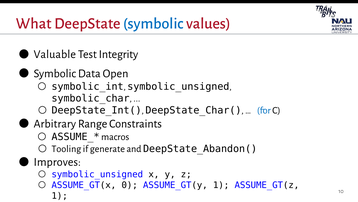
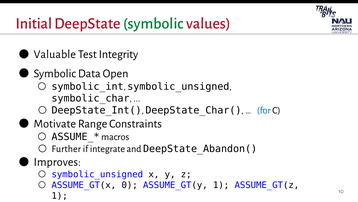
What: What -> Initial
symbolic at (153, 23) colour: blue -> green
Arbitrary: Arbitrary -> Motivate
Tooling: Tooling -> Further
generate: generate -> integrate
